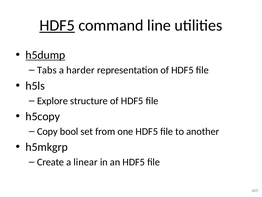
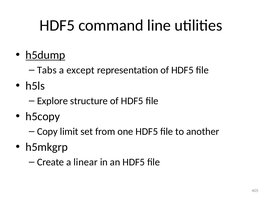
HDF5 at (57, 25) underline: present -> none
harder: harder -> except
bool: bool -> limit
